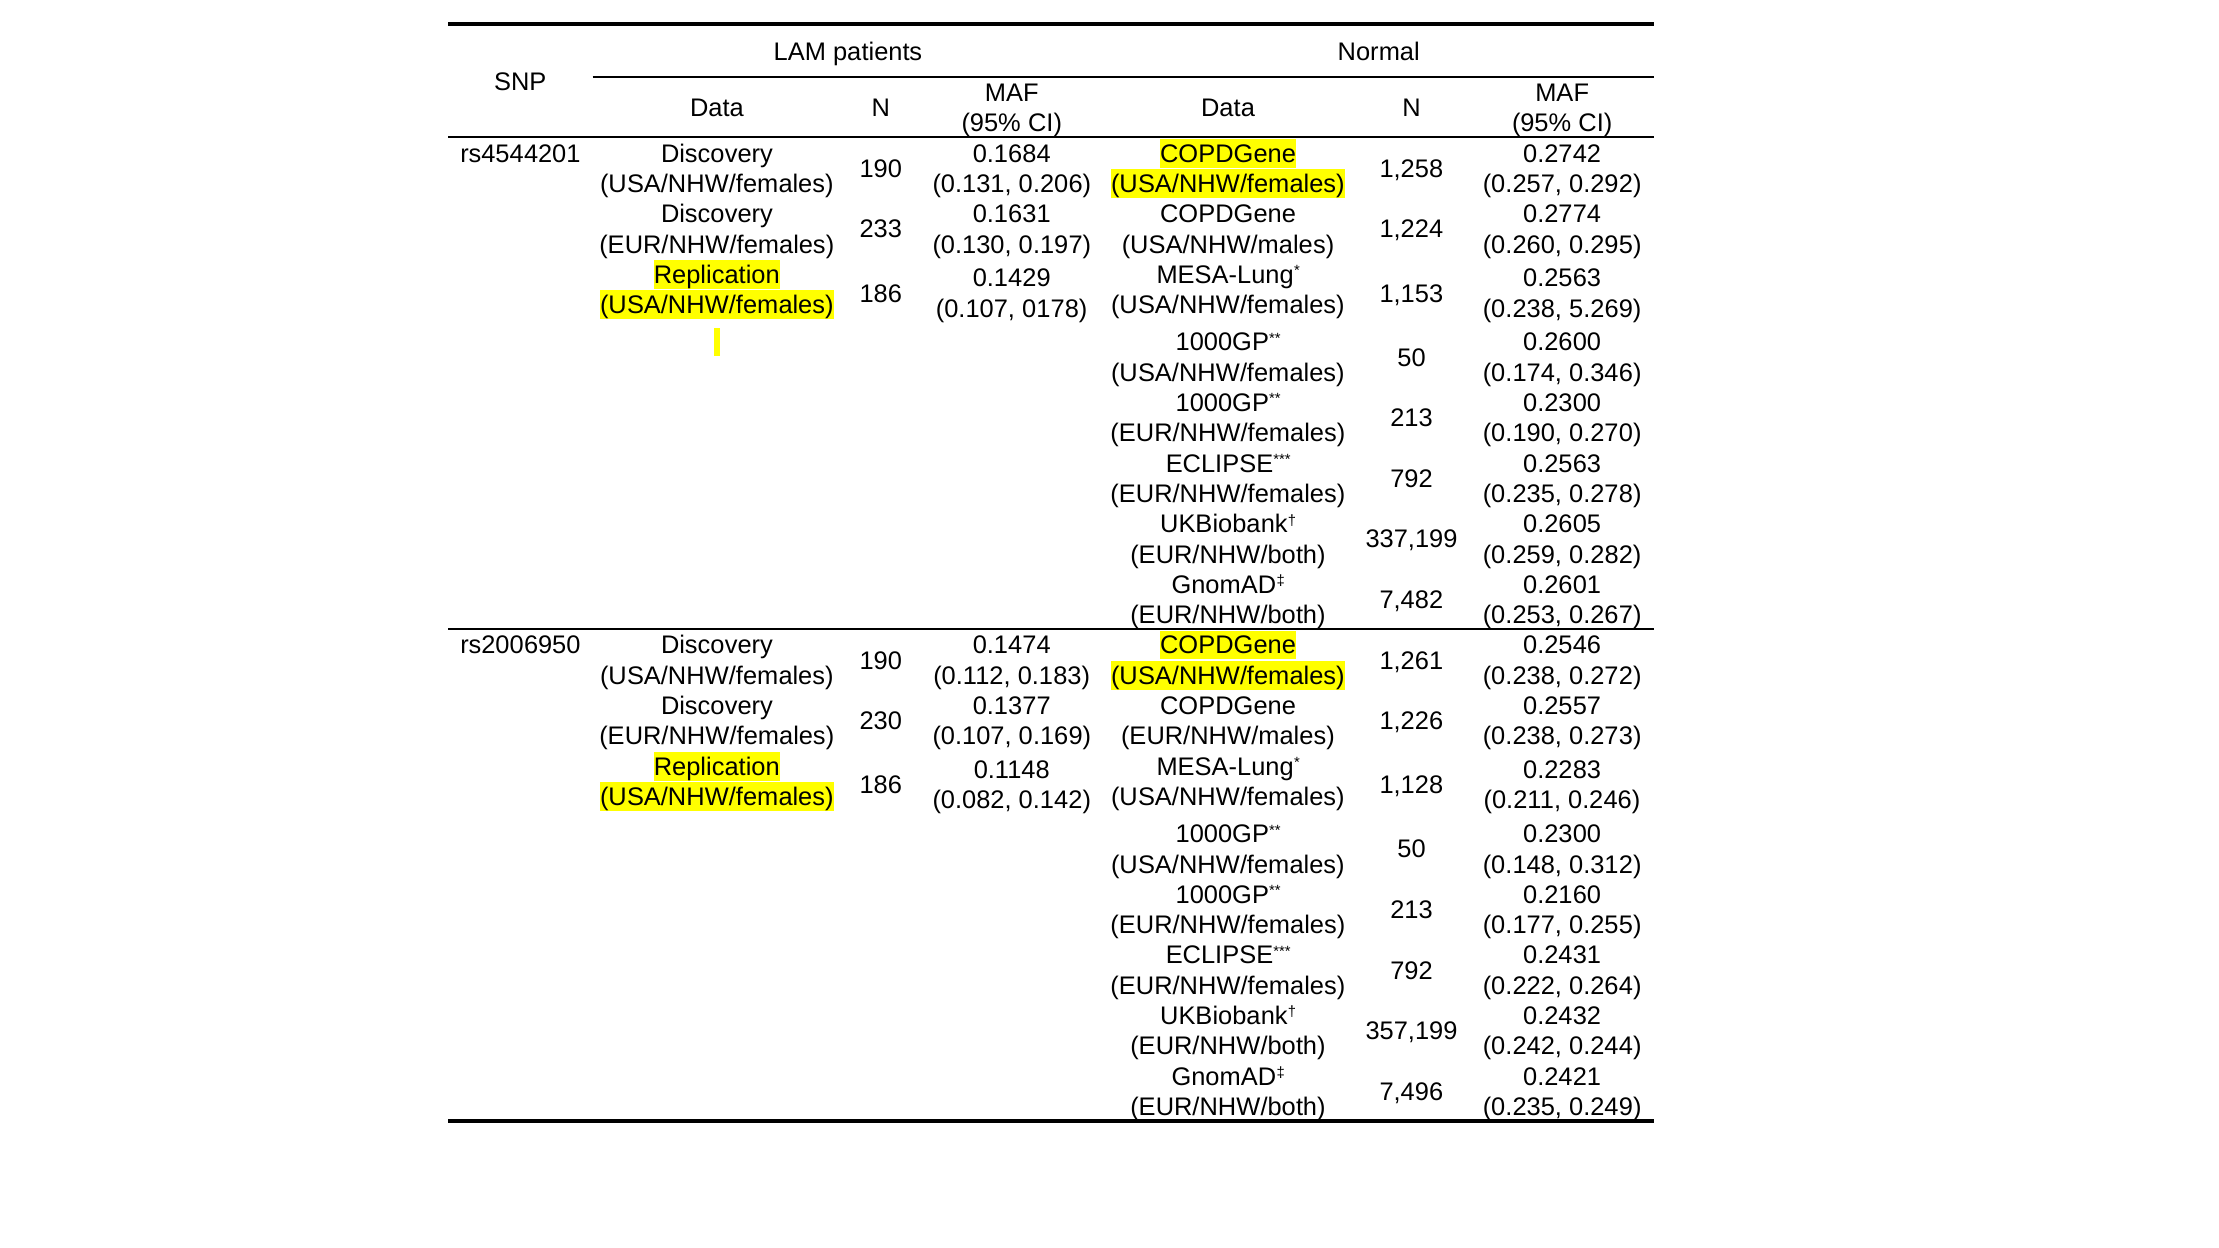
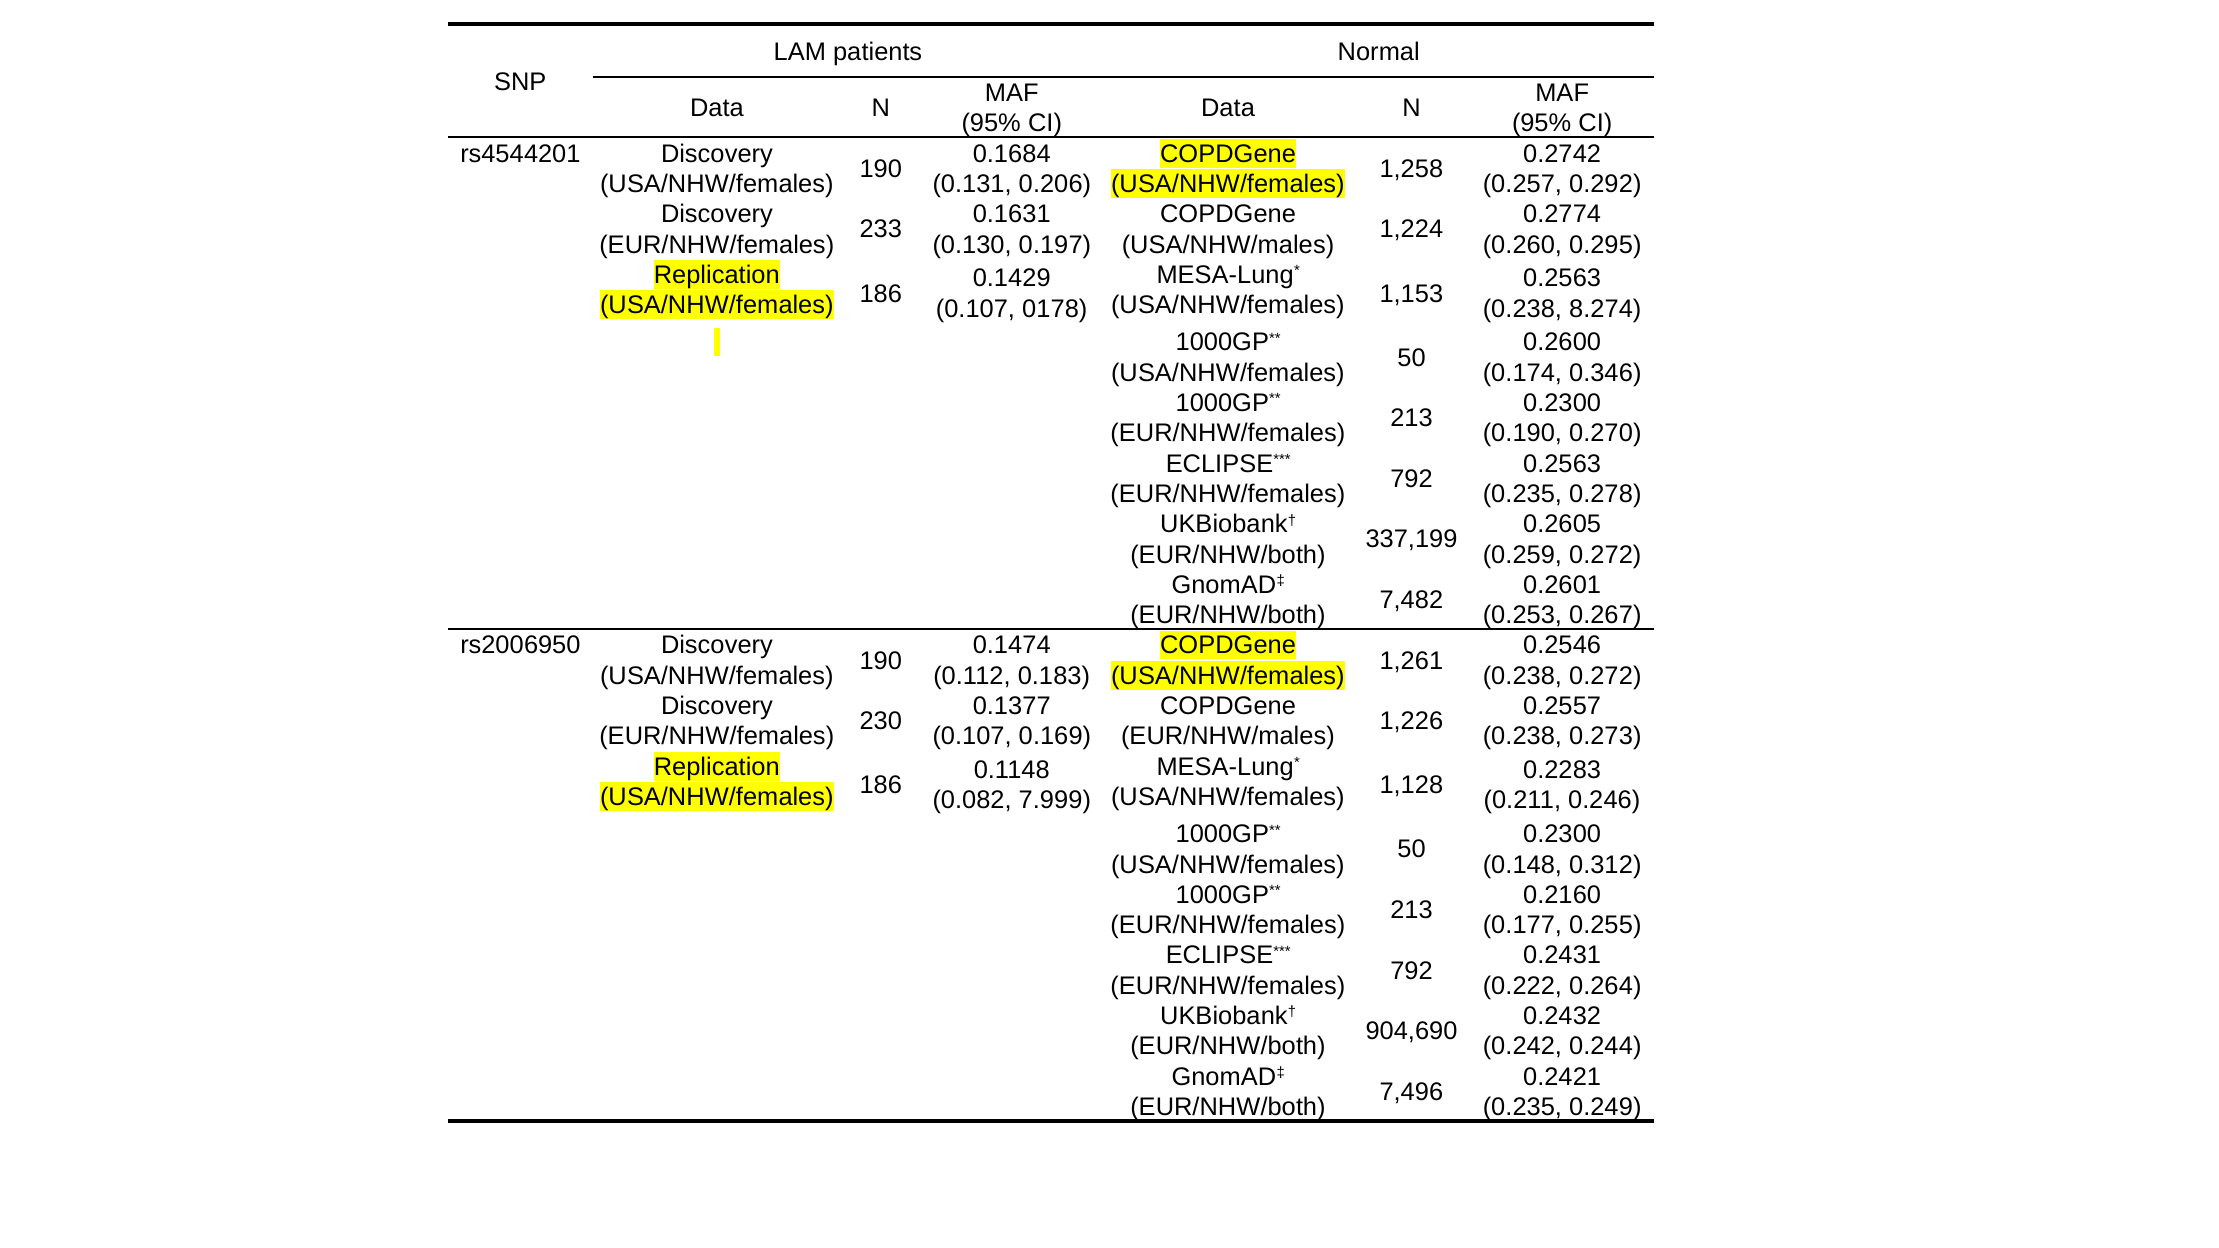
5.269: 5.269 -> 8.274
0.259 0.282: 0.282 -> 0.272
0.142: 0.142 -> 7.999
357,199: 357,199 -> 904,690
